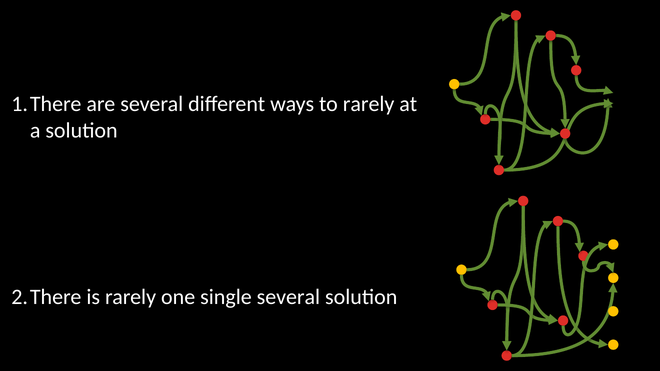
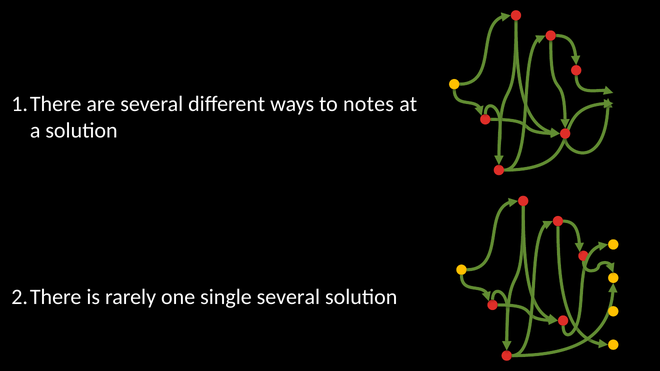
to rarely: rarely -> notes
